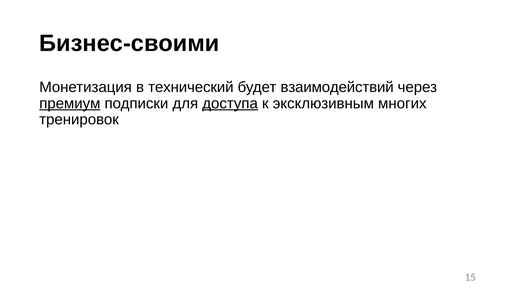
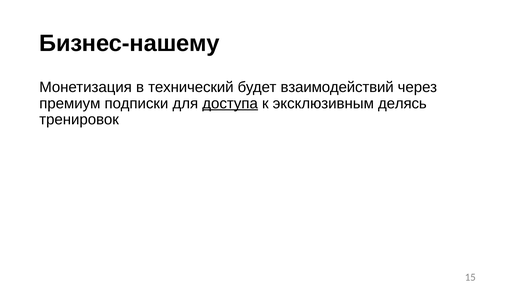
Бизнес-своими: Бизнес-своими -> Бизнес-нашему
премиум underline: present -> none
многих: многих -> делясь
